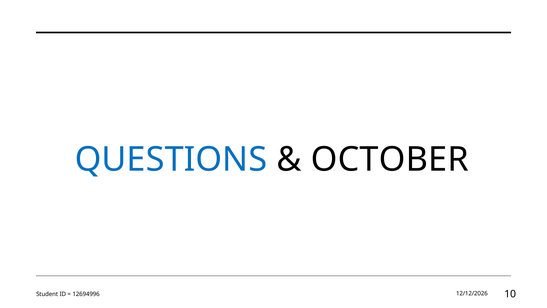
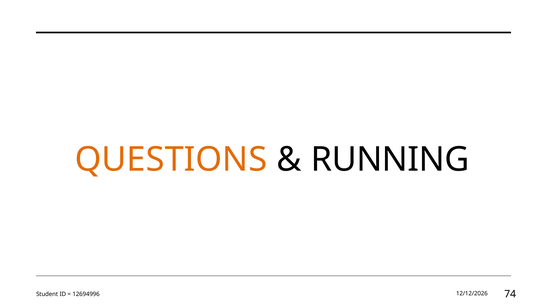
QUESTIONS colour: blue -> orange
OCTOBER: OCTOBER -> RUNNING
10: 10 -> 74
